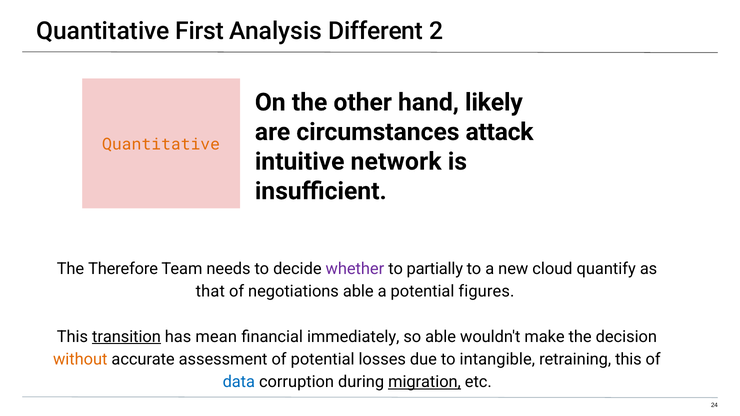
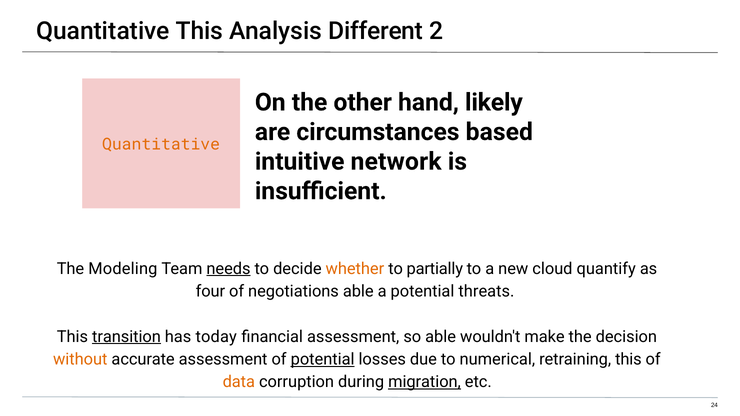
Quantitative First: First -> This
attack: attack -> based
Therefore: Therefore -> Modeling
needs underline: none -> present
whether colour: purple -> orange
that: that -> four
figures: figures -> threats
mean: mean -> today
financial immediately: immediately -> assessment
potential at (323, 360) underline: none -> present
intangible: intangible -> numerical
data colour: blue -> orange
